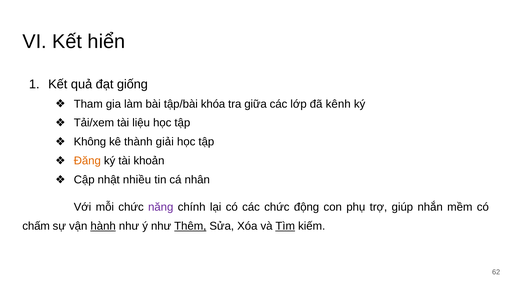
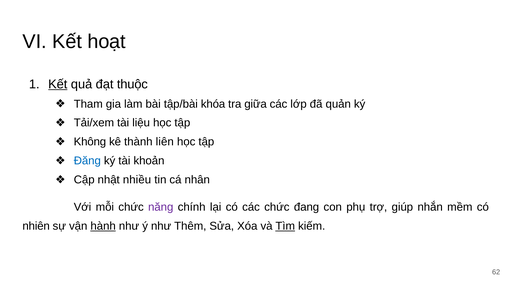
hiển: hiển -> hoạt
Kết at (58, 84) underline: none -> present
giống: giống -> thuộc
kênh: kênh -> quản
giải: giải -> liên
Đăng colour: orange -> blue
động: động -> đang
chấm: chấm -> nhiên
Thêm underline: present -> none
